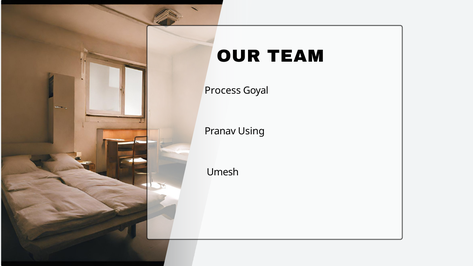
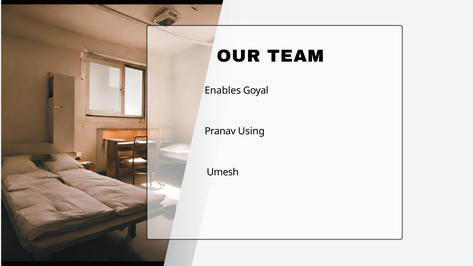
Process: Process -> Enables
